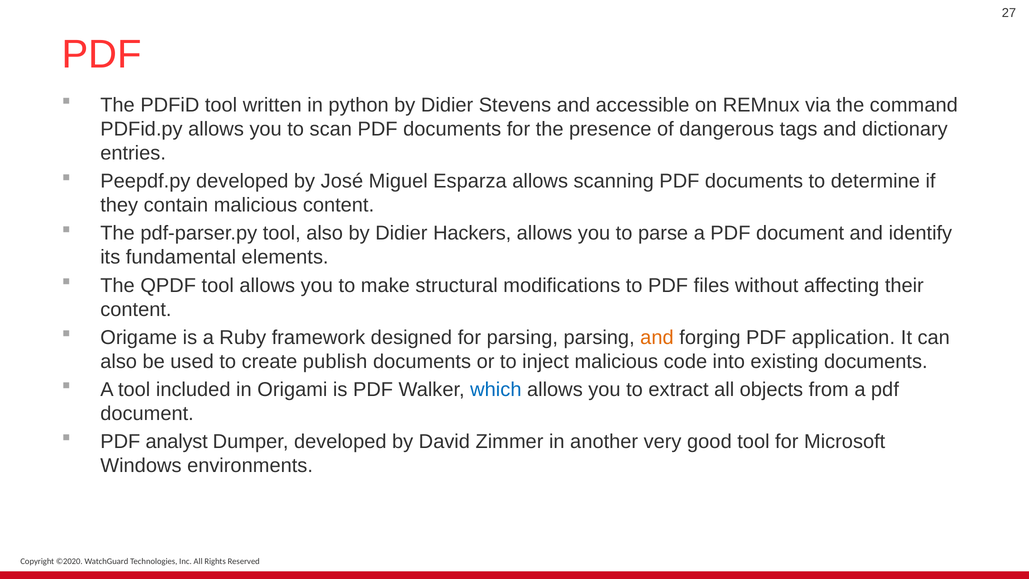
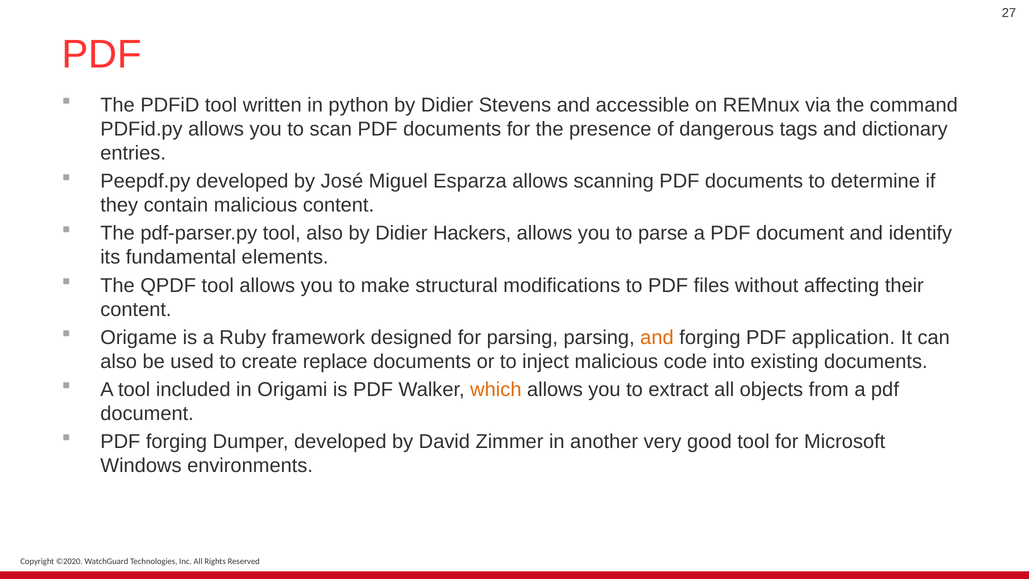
publish: publish -> replace
which colour: blue -> orange
PDF analyst: analyst -> forging
